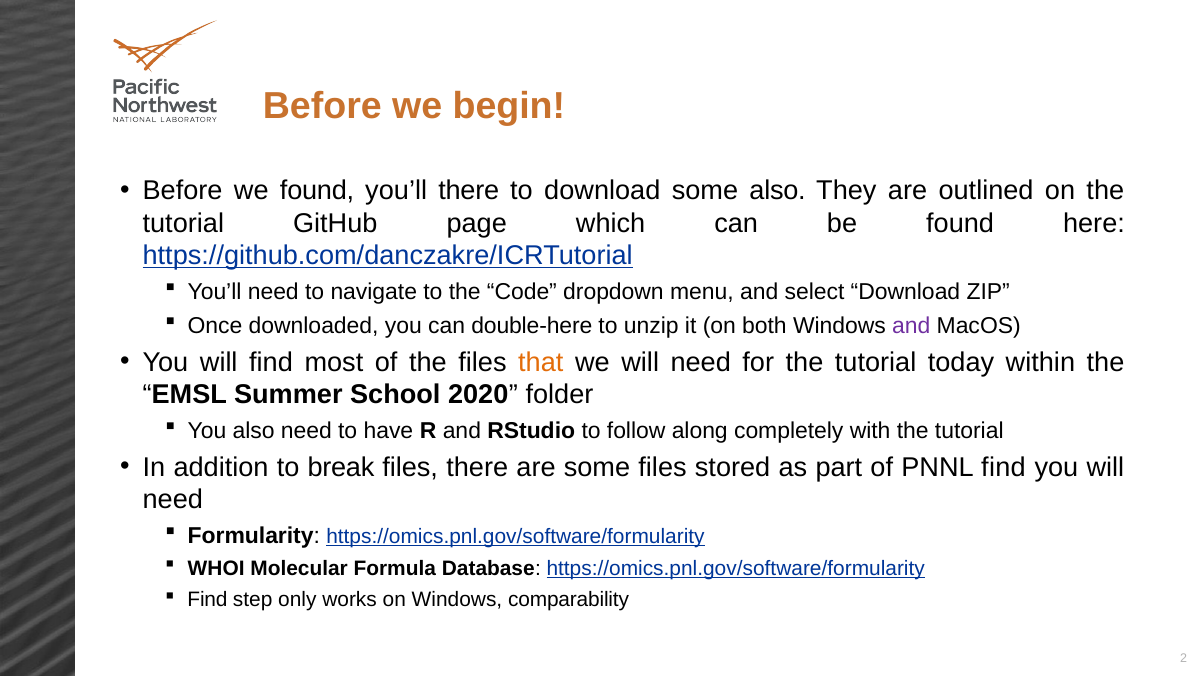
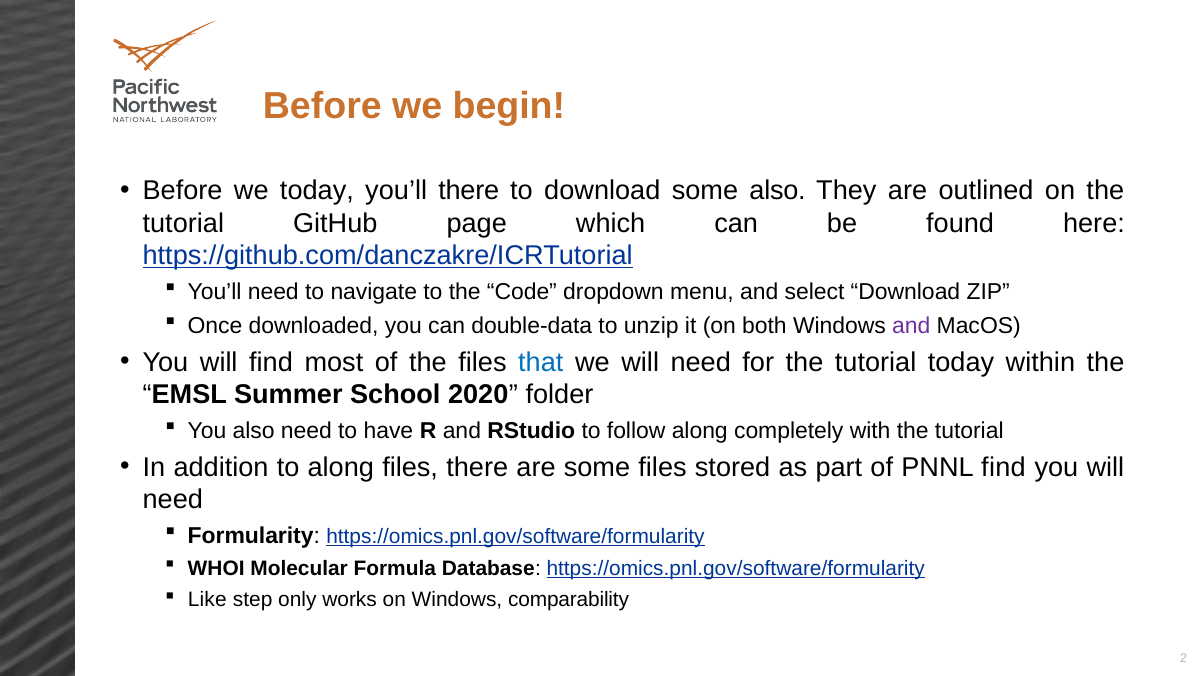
we found: found -> today
double-here: double-here -> double-data
that colour: orange -> blue
to break: break -> along
Find at (207, 600): Find -> Like
